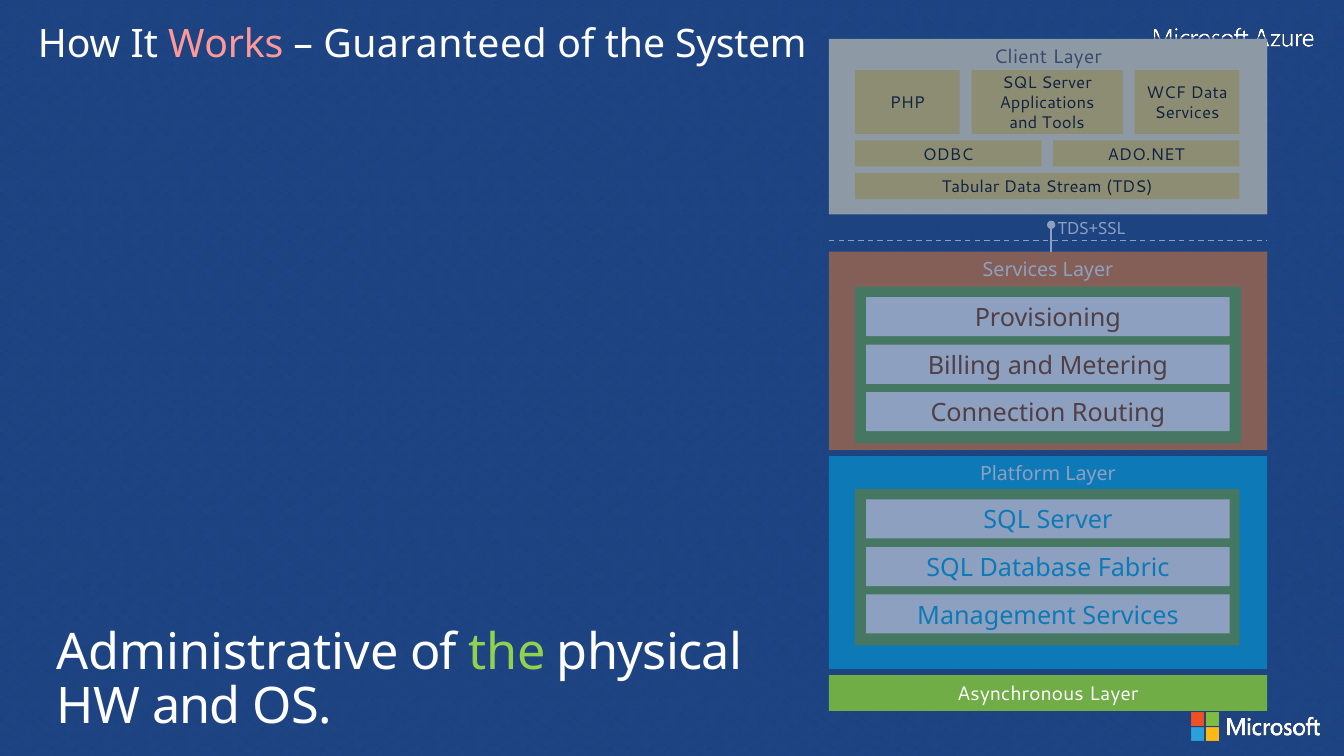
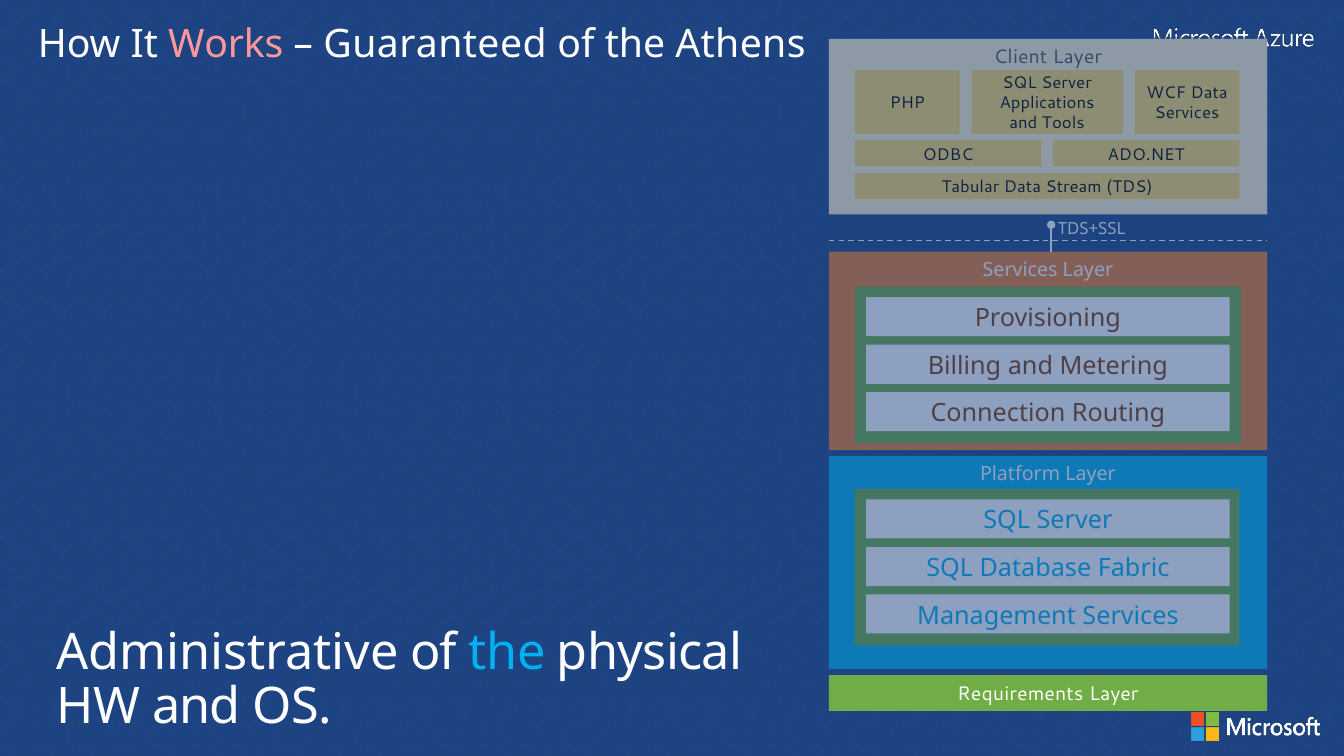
System: System -> Athens
the at (507, 653) colour: light green -> light blue
Asynchronous: Asynchronous -> Requirements
